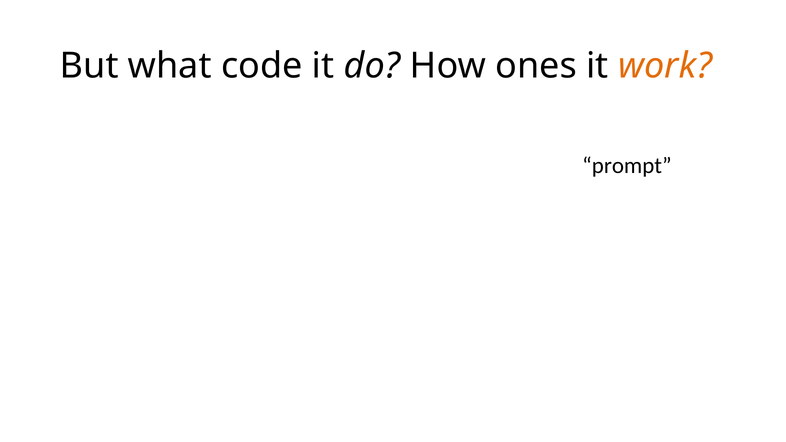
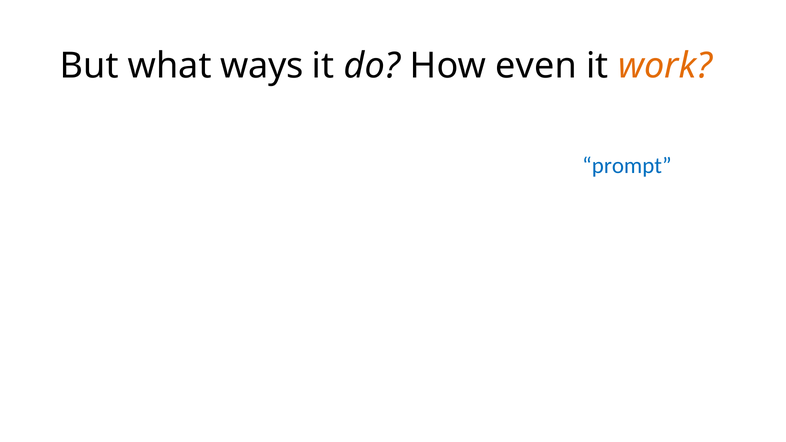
what code: code -> ways
ones: ones -> even
prompt colour: black -> blue
